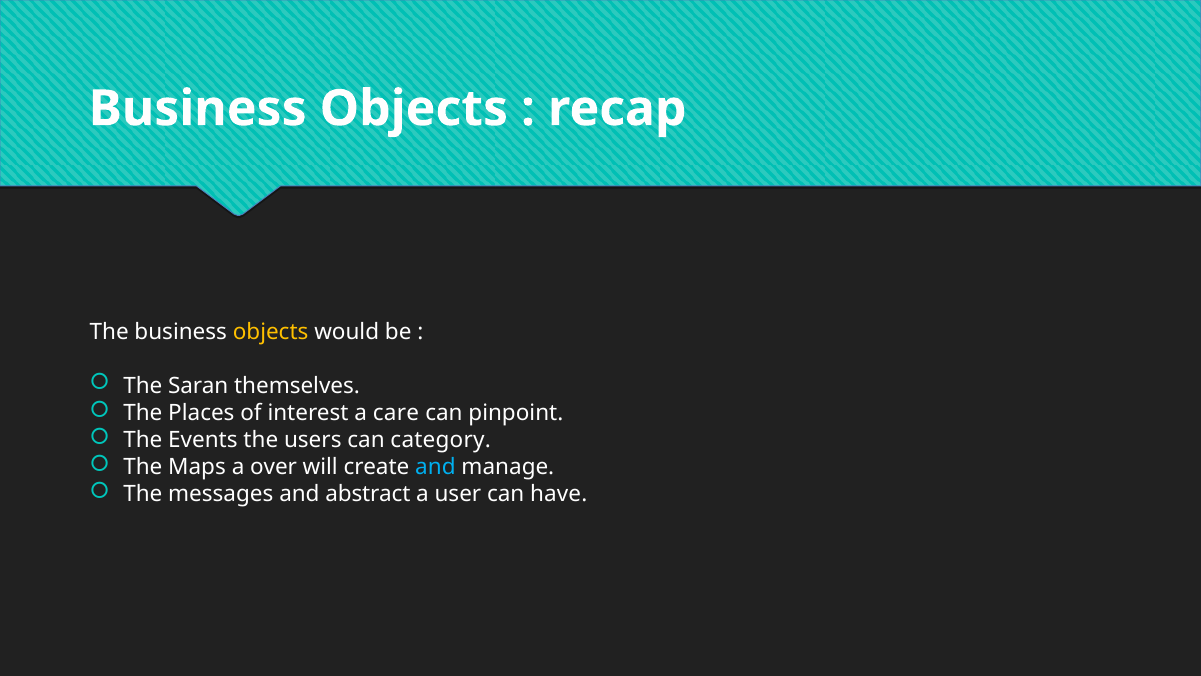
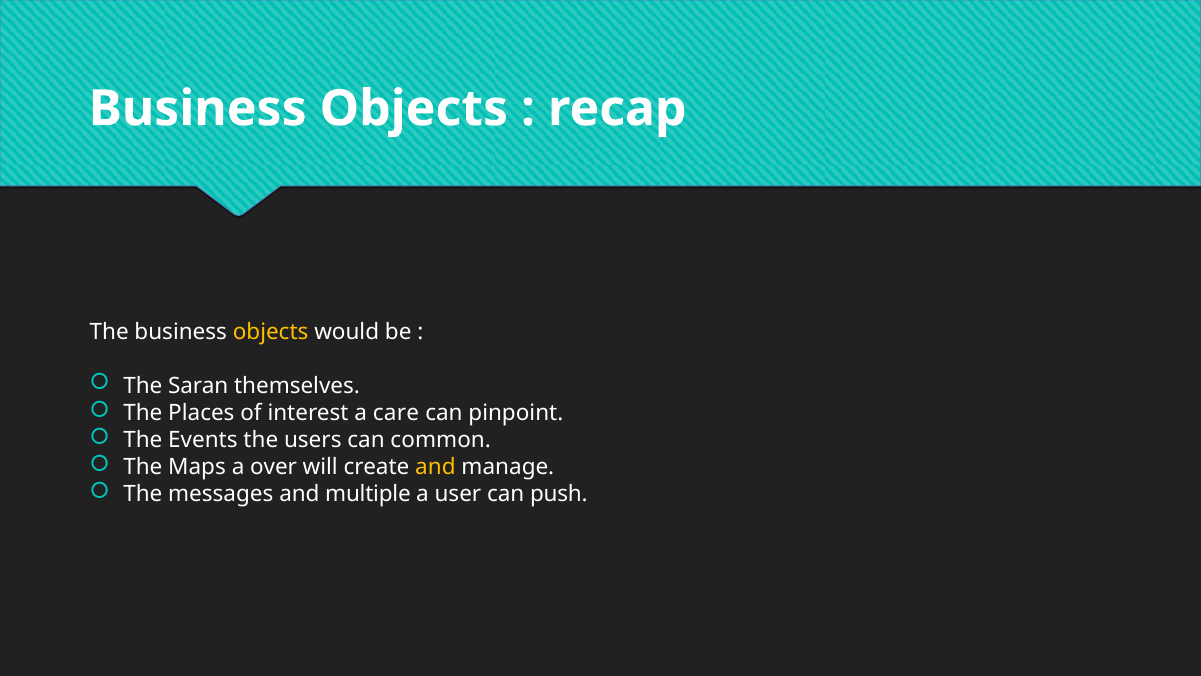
category: category -> common
and at (435, 467) colour: light blue -> yellow
abstract: abstract -> multiple
have: have -> push
